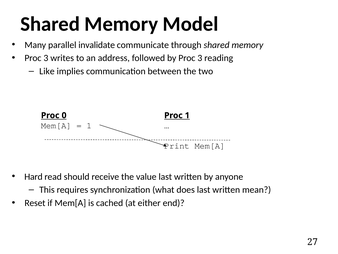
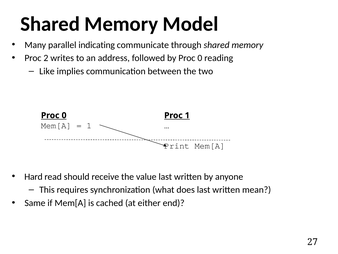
invalidate: invalidate -> indicating
3 at (46, 58): 3 -> 2
by Proc 3: 3 -> 0
Reset: Reset -> Same
